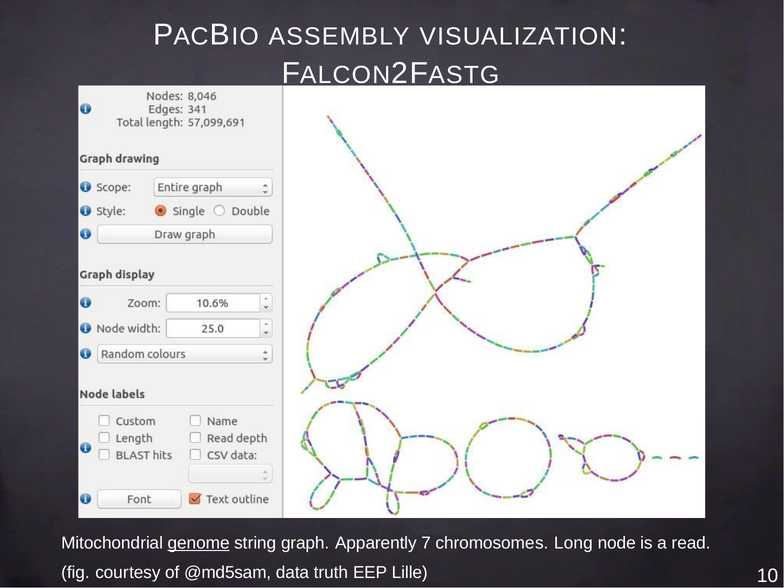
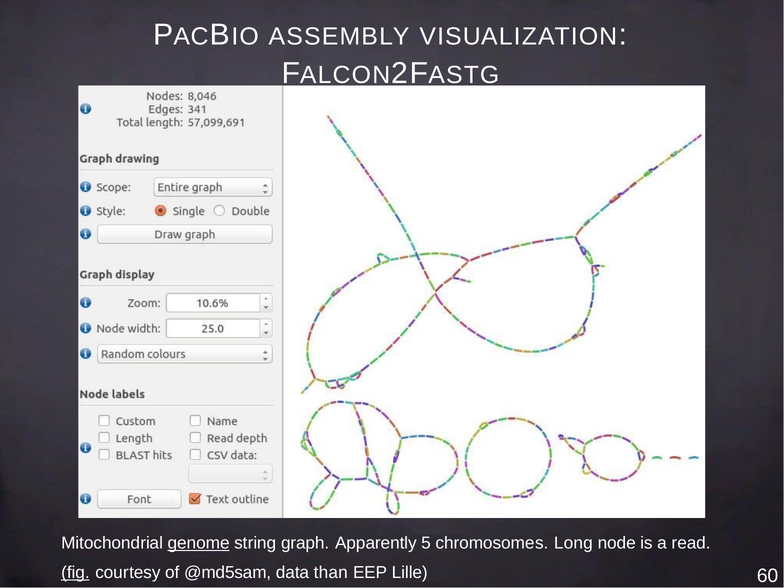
7: 7 -> 5
fig underline: none -> present
truth: truth -> than
10: 10 -> 60
